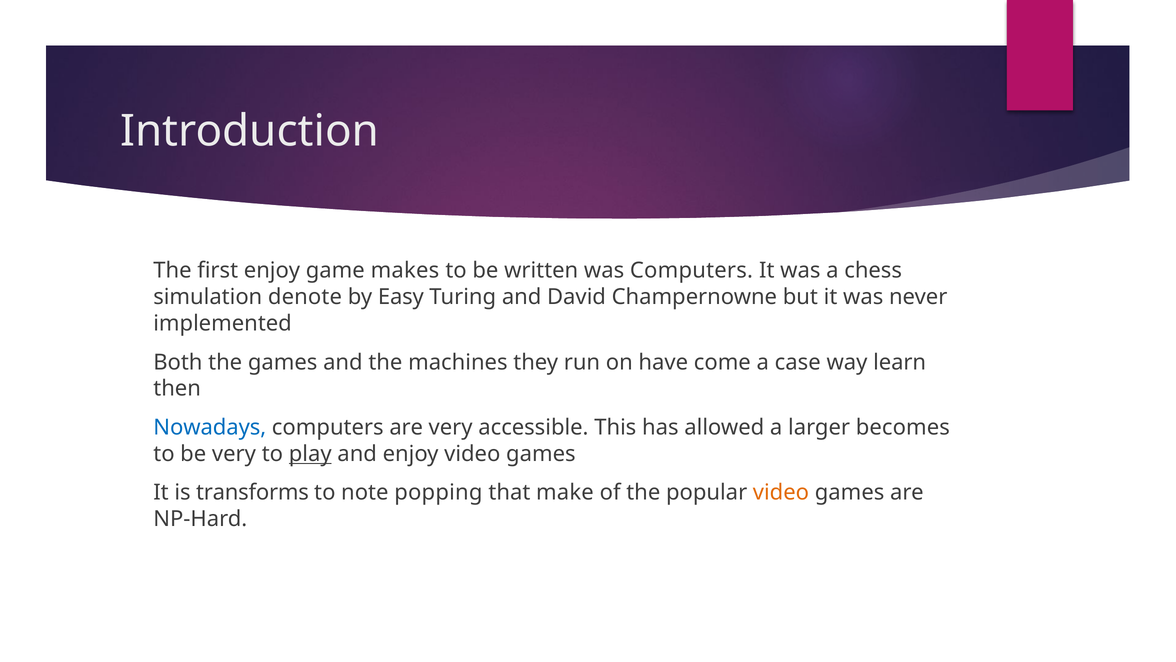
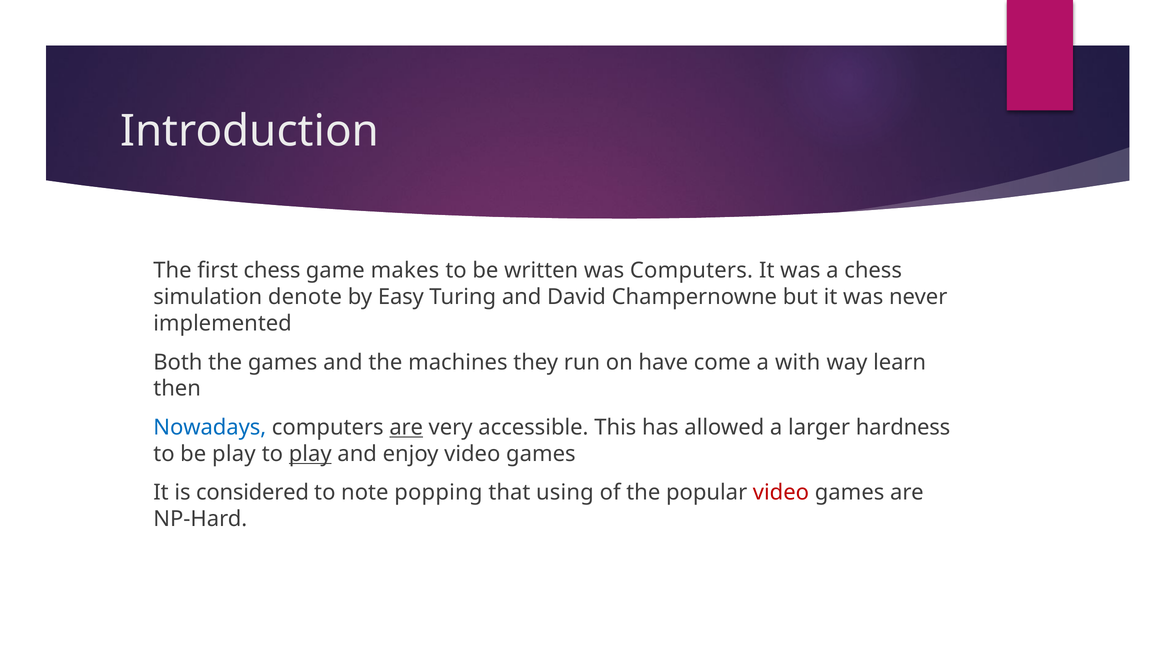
first enjoy: enjoy -> chess
case: case -> with
are at (406, 427) underline: none -> present
becomes: becomes -> hardness
be very: very -> play
transforms: transforms -> considered
make: make -> using
video at (781, 492) colour: orange -> red
